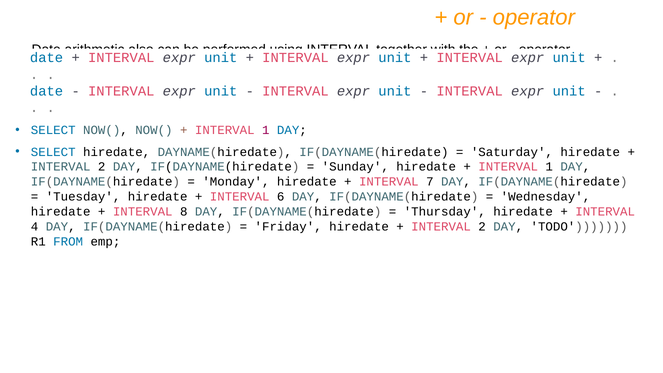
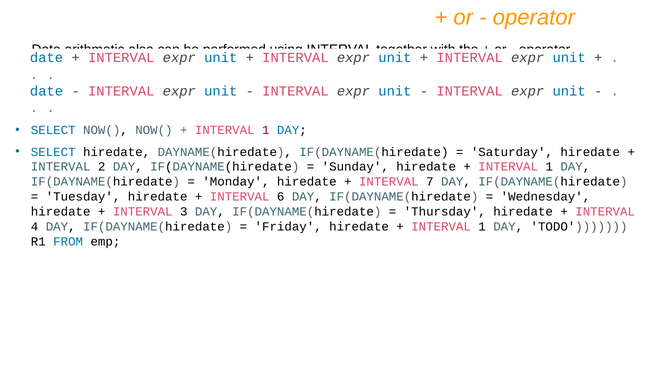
8: 8 -> 3
2 at (482, 226): 2 -> 1
